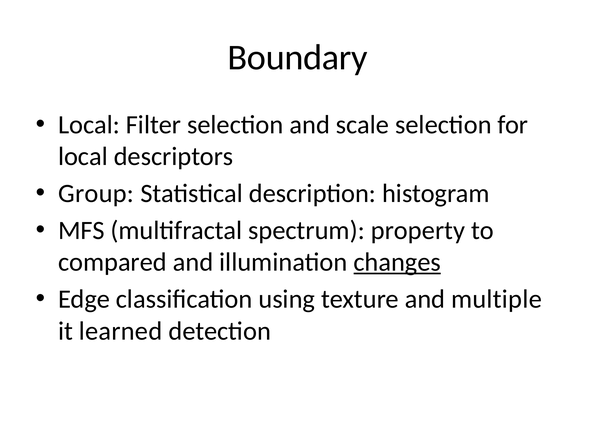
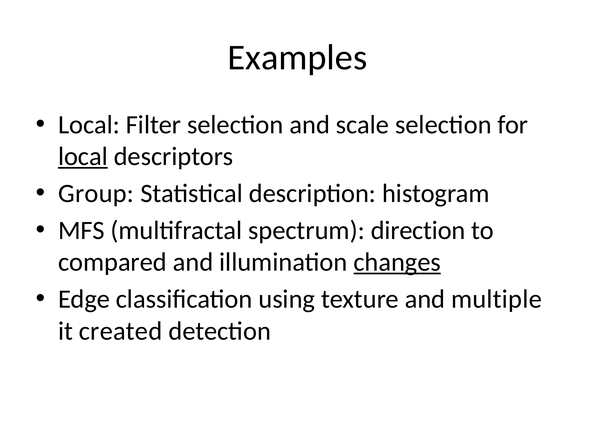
Boundary: Boundary -> Examples
local at (83, 157) underline: none -> present
property: property -> direction
learned: learned -> created
